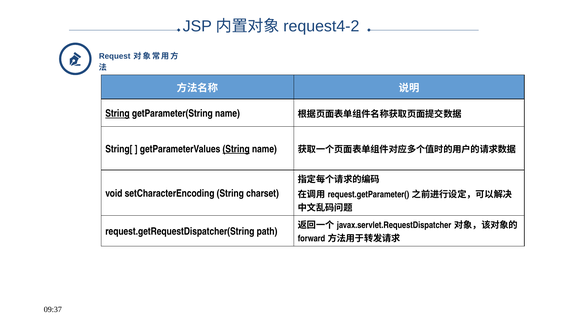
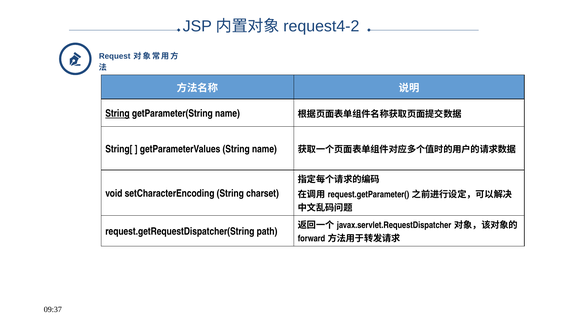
String at (236, 149) underline: present -> none
